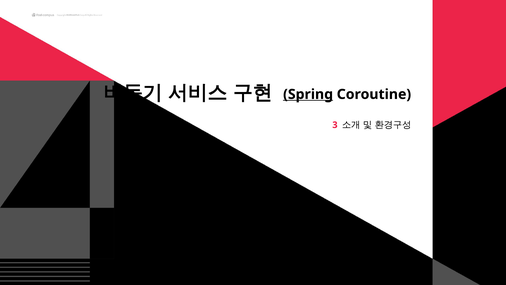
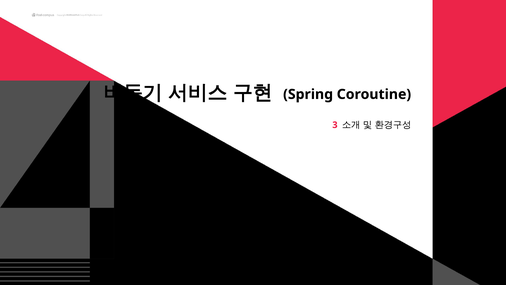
Spring underline: present -> none
